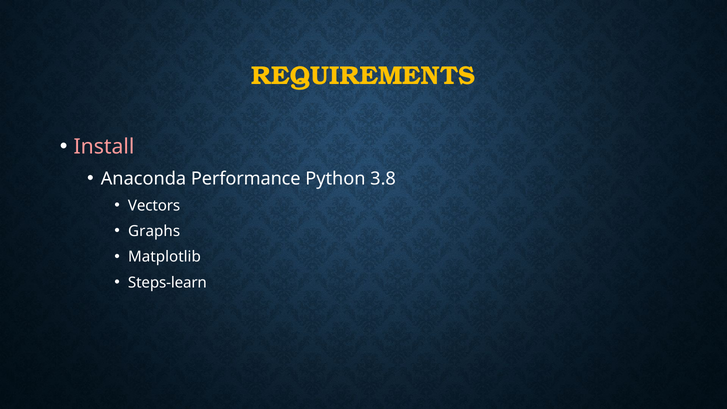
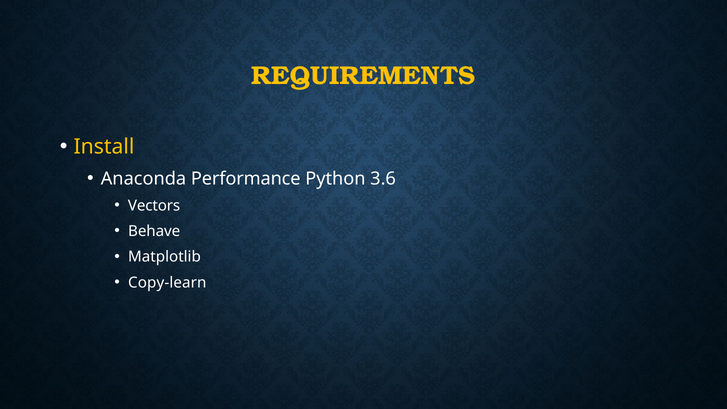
Install colour: pink -> yellow
3.8: 3.8 -> 3.6
Graphs: Graphs -> Behave
Steps-learn: Steps-learn -> Copy-learn
